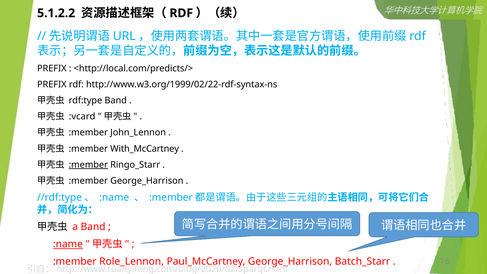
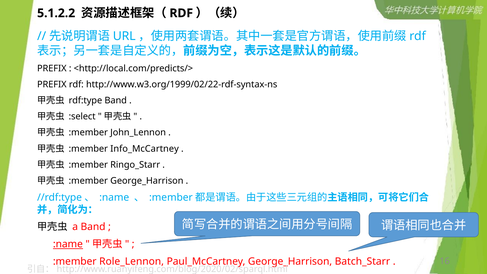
:vcard: :vcard -> :select
With_McCartney: With_McCartney -> Info_McCartney
:member at (88, 165) underline: present -> none
